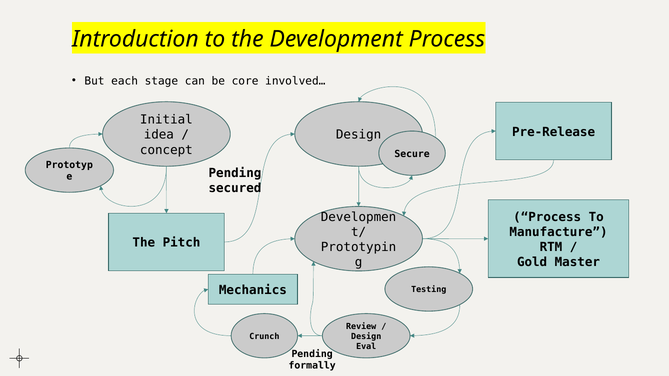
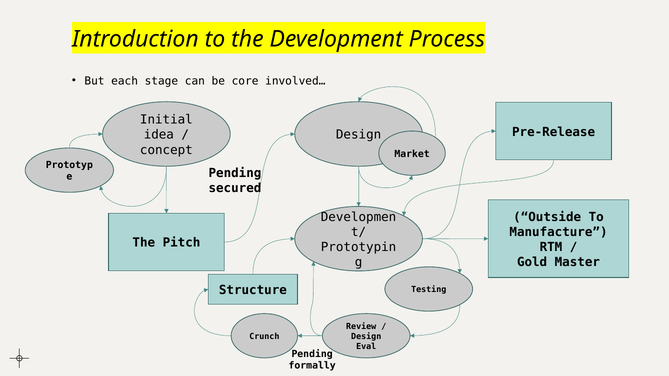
Secure: Secure -> Market
Process at (547, 217): Process -> Outside
Mechanics: Mechanics -> Structure
